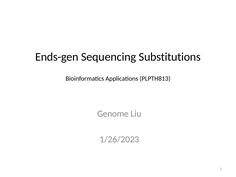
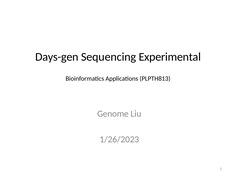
Ends-gen: Ends-gen -> Days-gen
Substitutions: Substitutions -> Experimental
